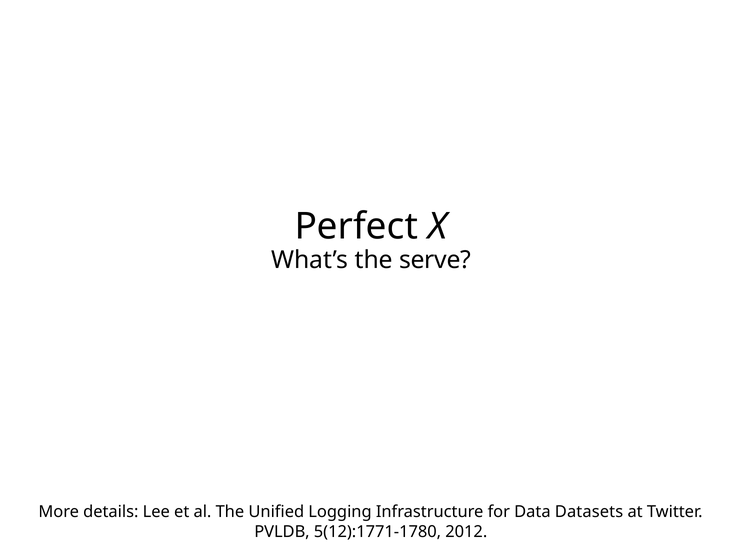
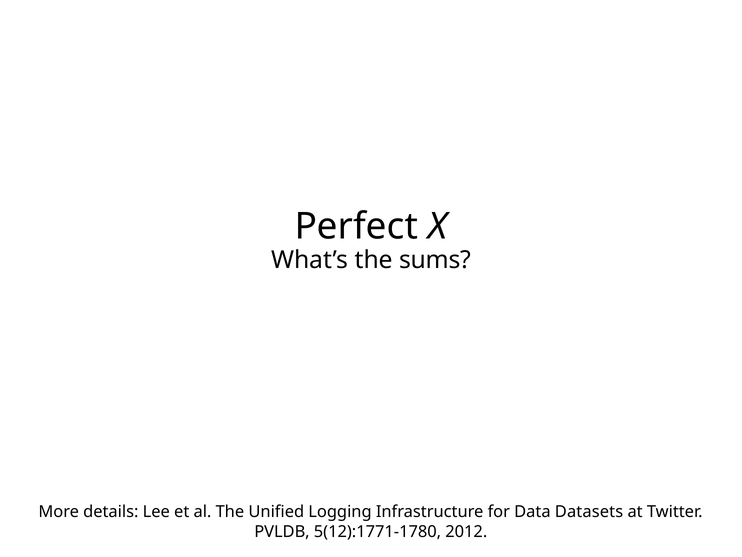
serve: serve -> sums
